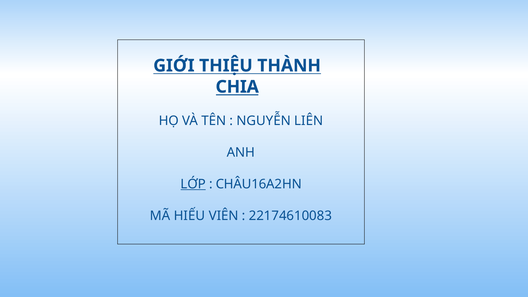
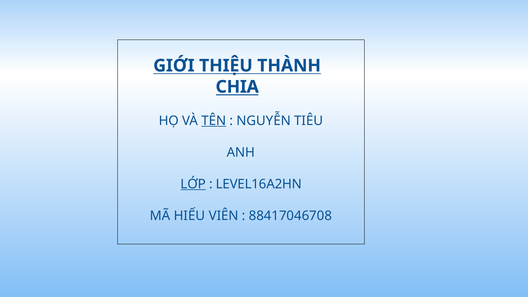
TÊN underline: none -> present
LIÊN: LIÊN -> TIÊU
CHÂU16A2HN: CHÂU16A2HN -> LEVEL16A2HN
22174610083: 22174610083 -> 88417046708
